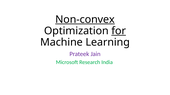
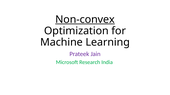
for underline: present -> none
